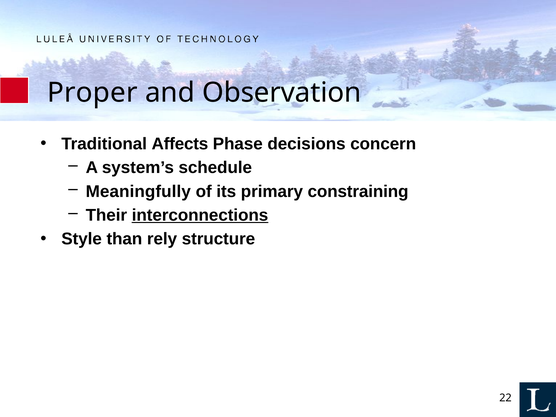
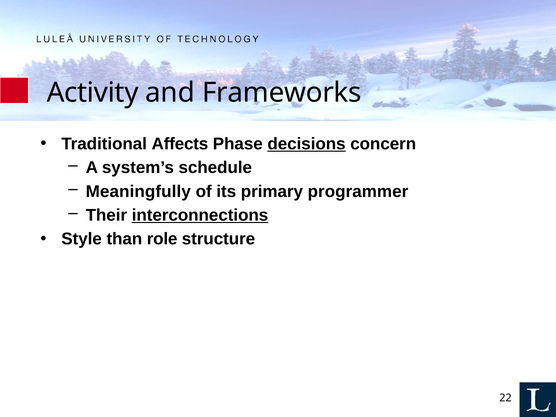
Proper: Proper -> Activity
Observation: Observation -> Frameworks
decisions underline: none -> present
constraining: constraining -> programmer
rely: rely -> role
